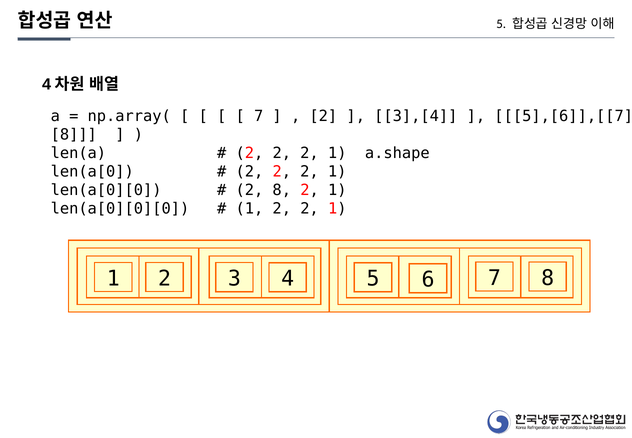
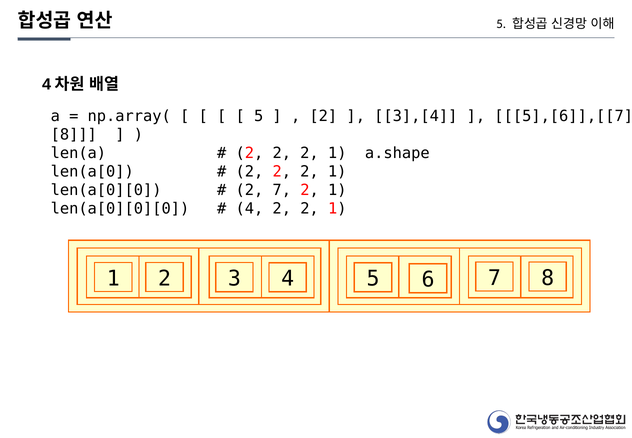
7 at (259, 116): 7 -> 5
2 8: 8 -> 7
1 at (249, 209): 1 -> 4
